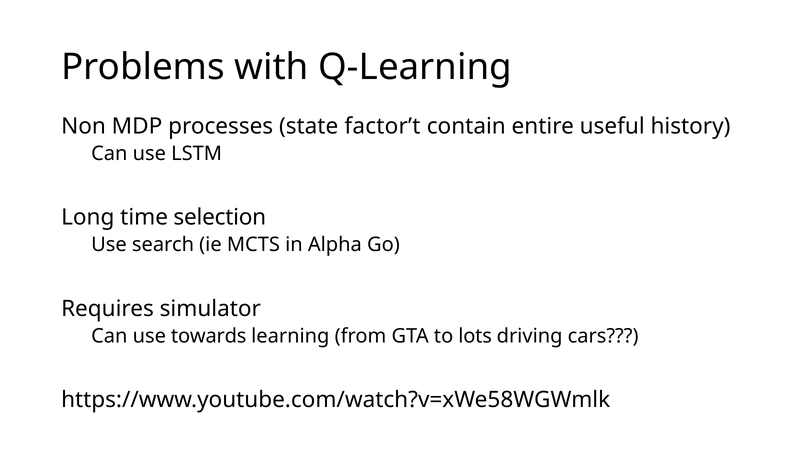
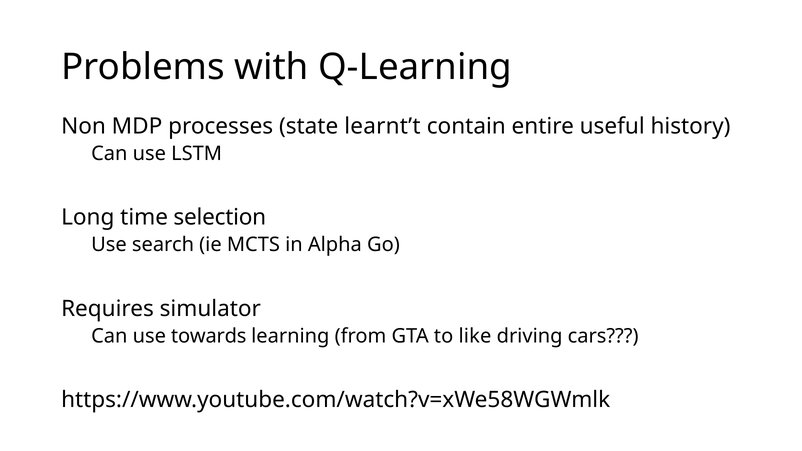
factor’t: factor’t -> learnt’t
lots: lots -> like
